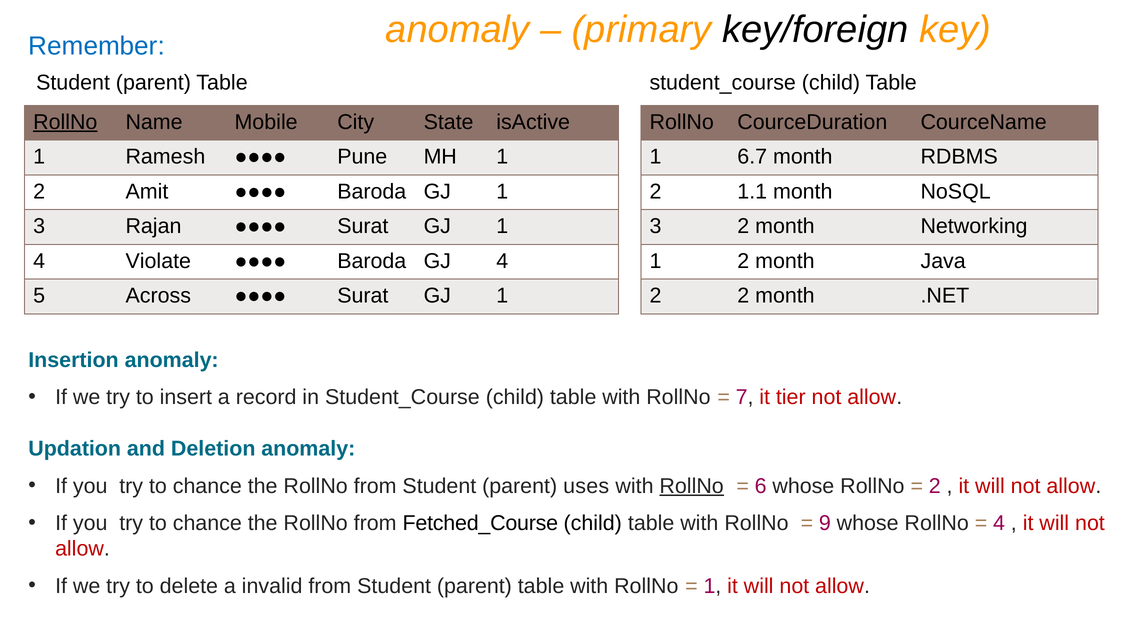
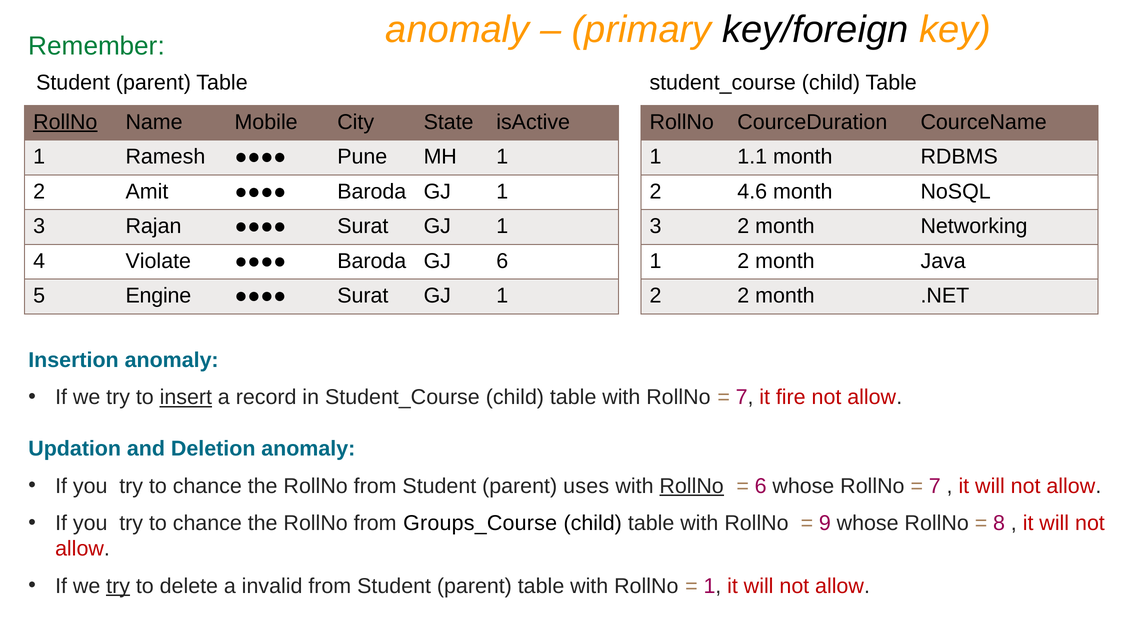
Remember colour: blue -> green
6.7: 6.7 -> 1.1
1.1: 1.1 -> 4.6
GJ 4: 4 -> 6
Across: Across -> Engine
insert underline: none -> present
tier: tier -> fire
2 at (935, 486): 2 -> 7
Fetched_Course: Fetched_Course -> Groups_Course
4 at (999, 523): 4 -> 8
try at (118, 586) underline: none -> present
